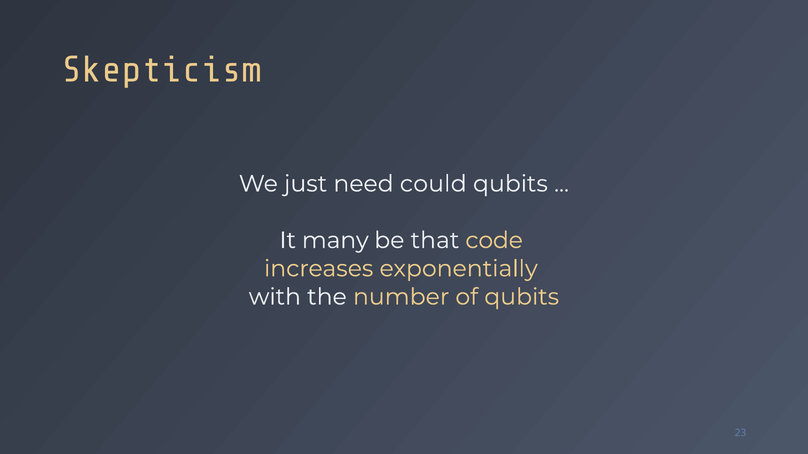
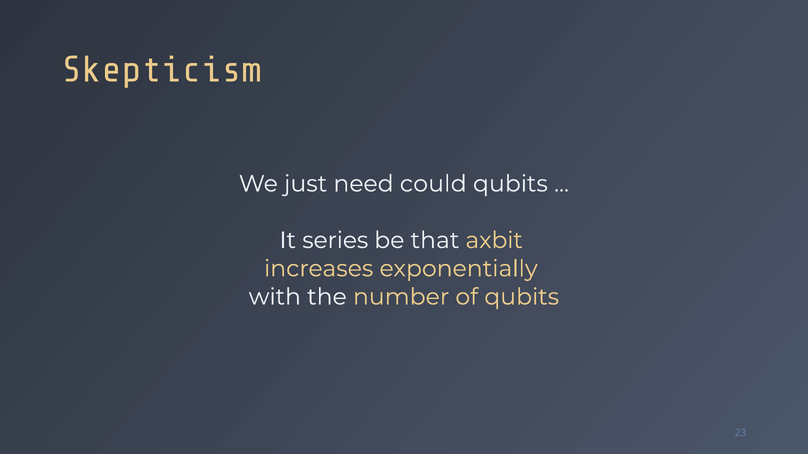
many: many -> series
code: code -> axbit
